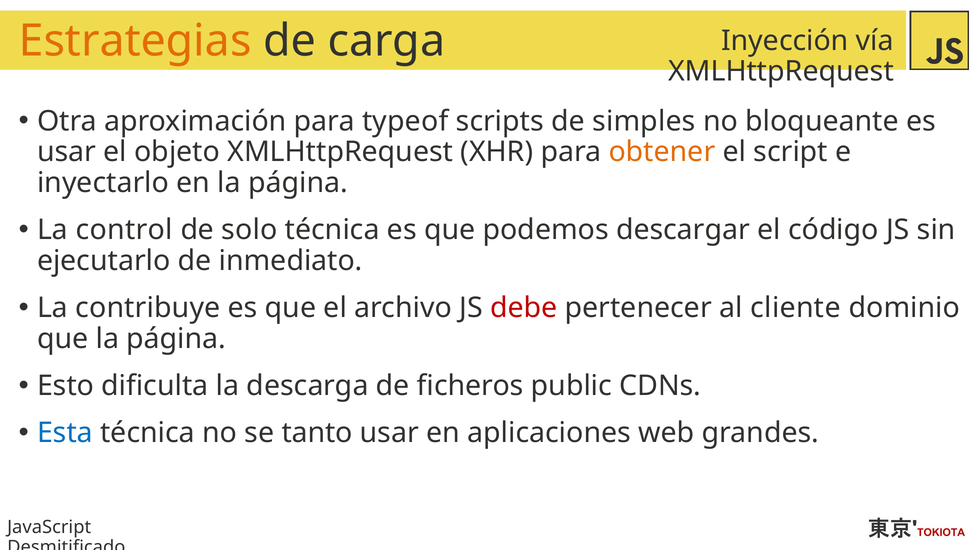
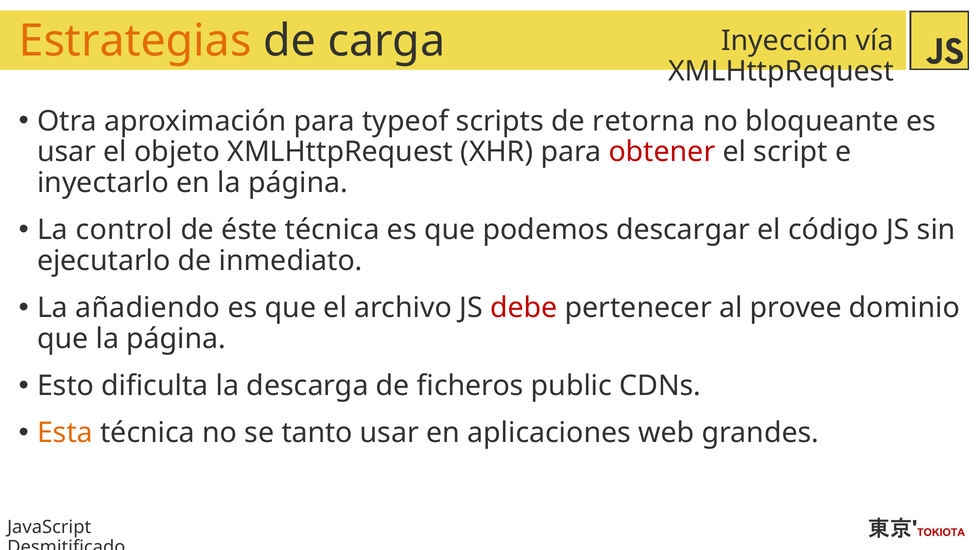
simples: simples -> retorna
obtener colour: orange -> red
solo: solo -> éste
contribuye: contribuye -> añadiendo
cliente: cliente -> provee
Esta colour: blue -> orange
